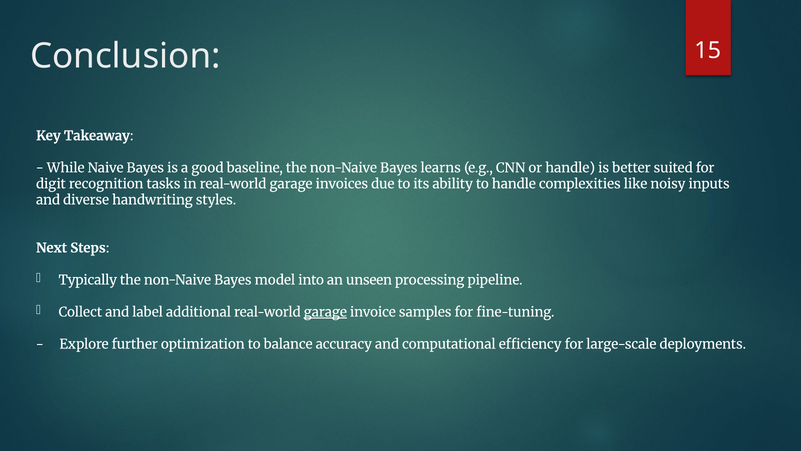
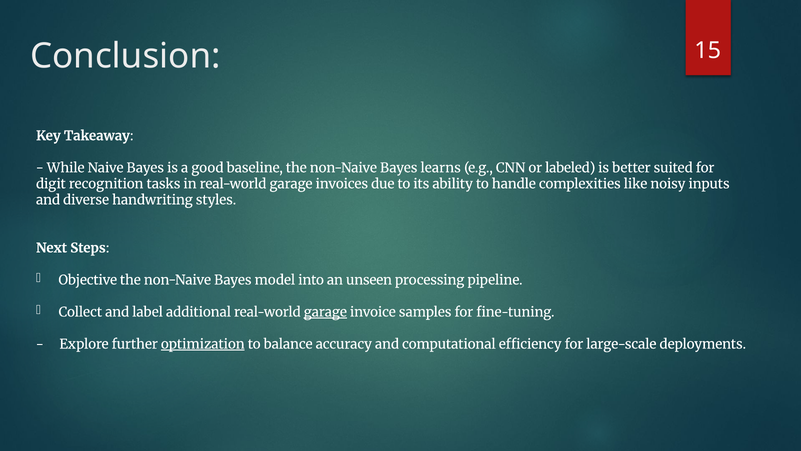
or handle: handle -> labeled
Typically: Typically -> Objective
optimization underline: none -> present
